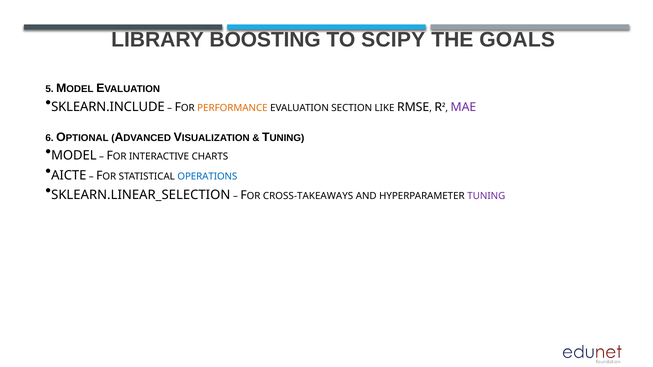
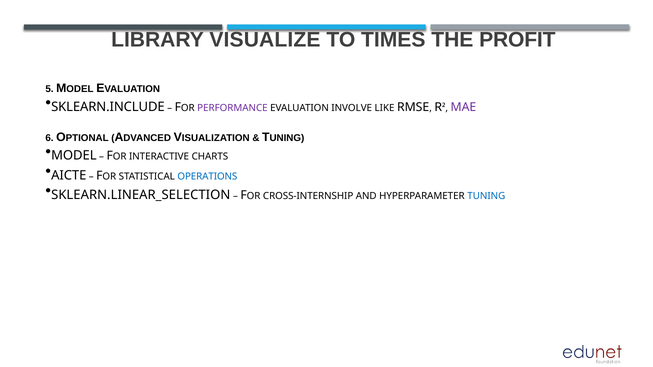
BOOSTING: BOOSTING -> VISUALIZE
SCIPY: SCIPY -> TIMES
GOALS: GOALS -> PROFIT
PERFORMANCE colour: orange -> purple
SECTION: SECTION -> INVOLVE
CROSS-TAKEAWAYS: CROSS-TAKEAWAYS -> CROSS-INTERNSHIP
TUNING colour: purple -> blue
